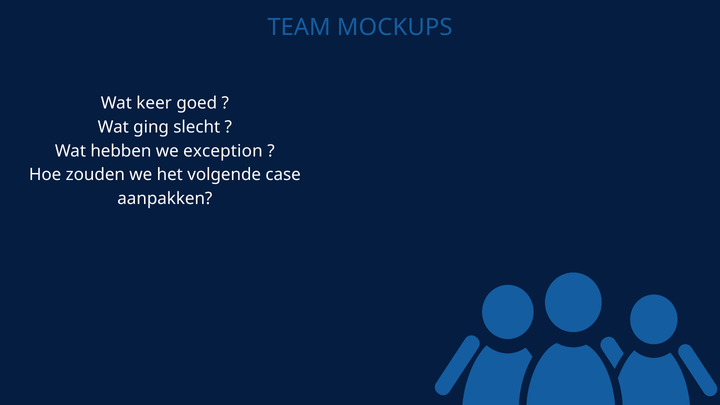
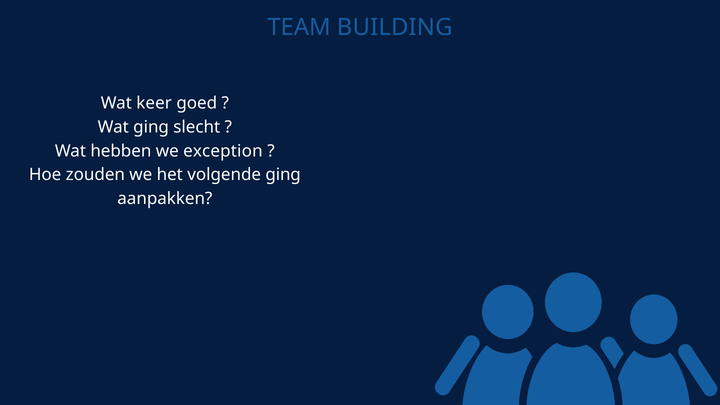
MOCKUPS: MOCKUPS -> BUILDING
volgende case: case -> ging
